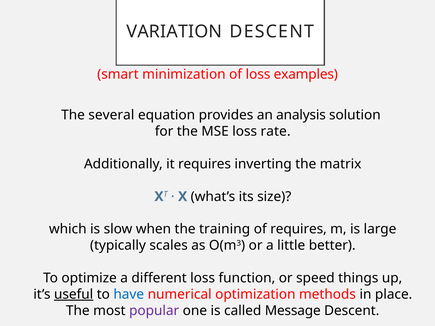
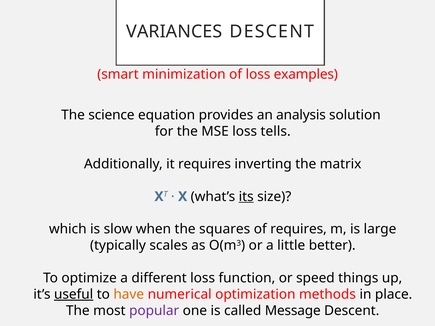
VARIATION: VARIATION -> VARIANCES
several: several -> science
rate: rate -> tells
its underline: none -> present
training: training -> squares
have colour: blue -> orange
